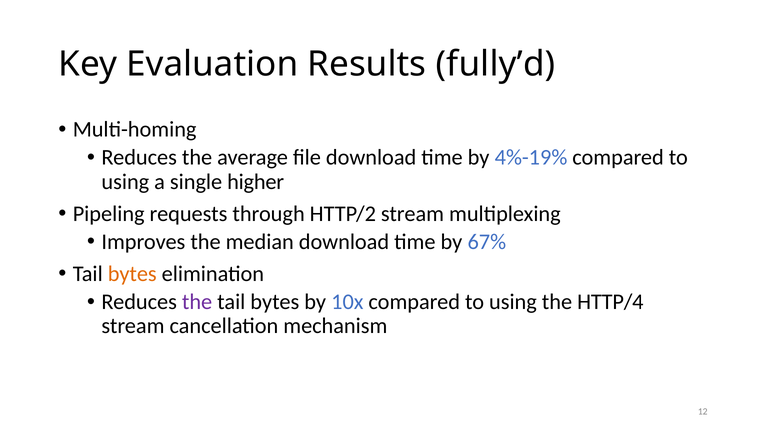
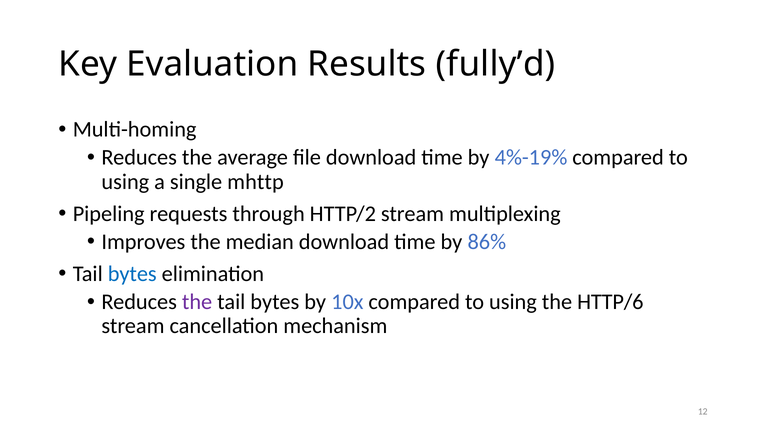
higher: higher -> mhttp
67%: 67% -> 86%
bytes at (132, 274) colour: orange -> blue
HTTP/4: HTTP/4 -> HTTP/6
